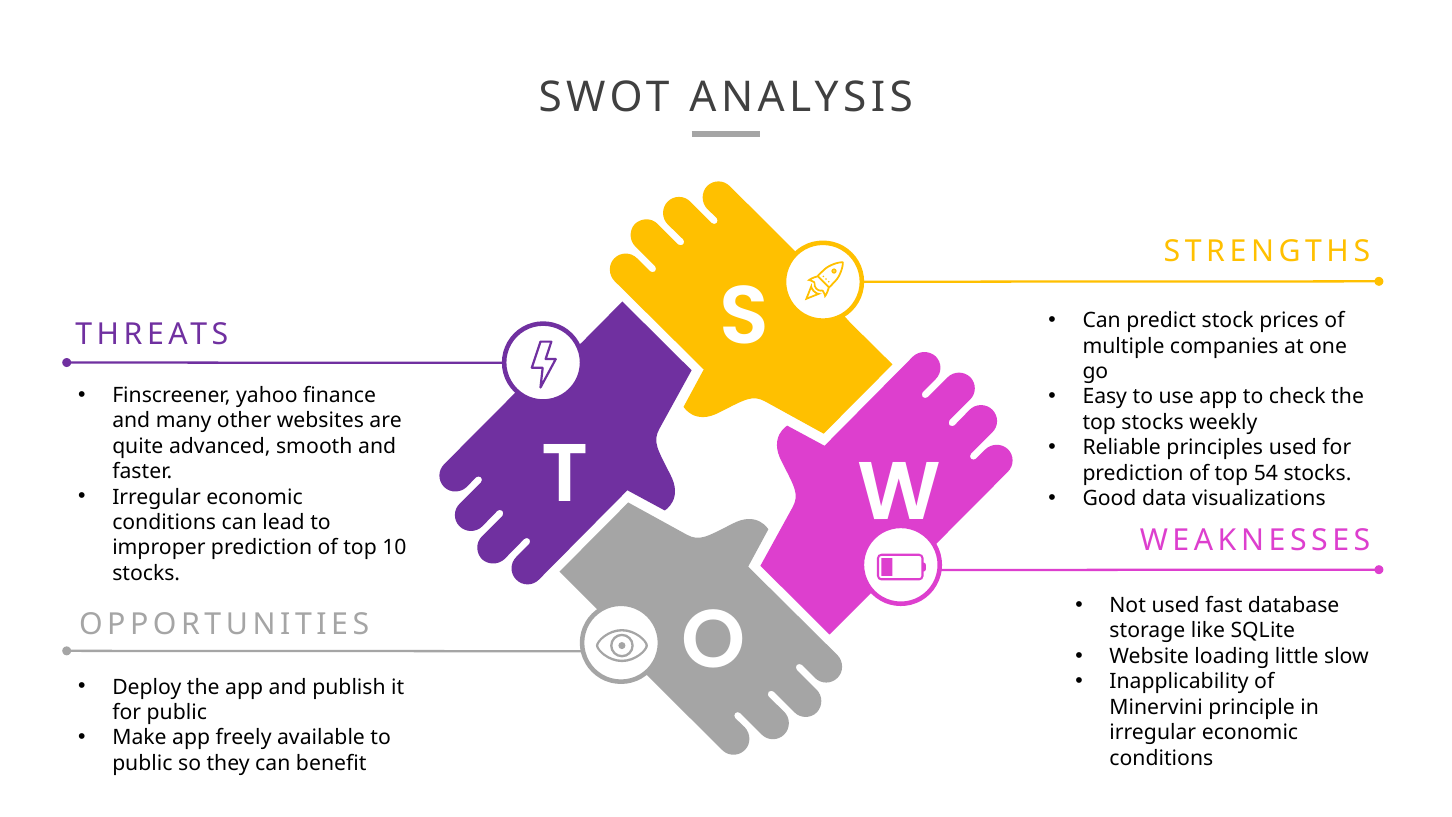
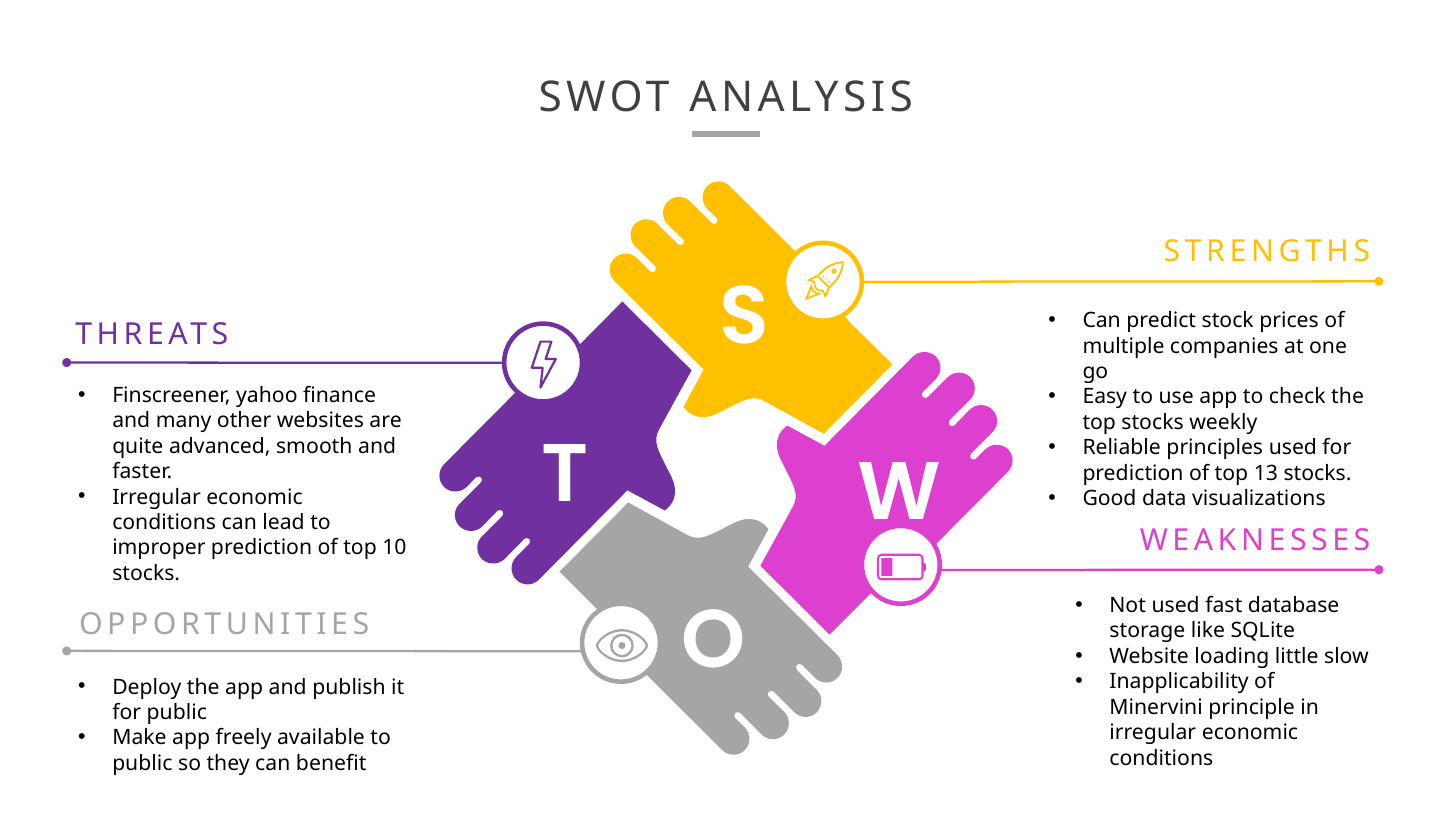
54: 54 -> 13
